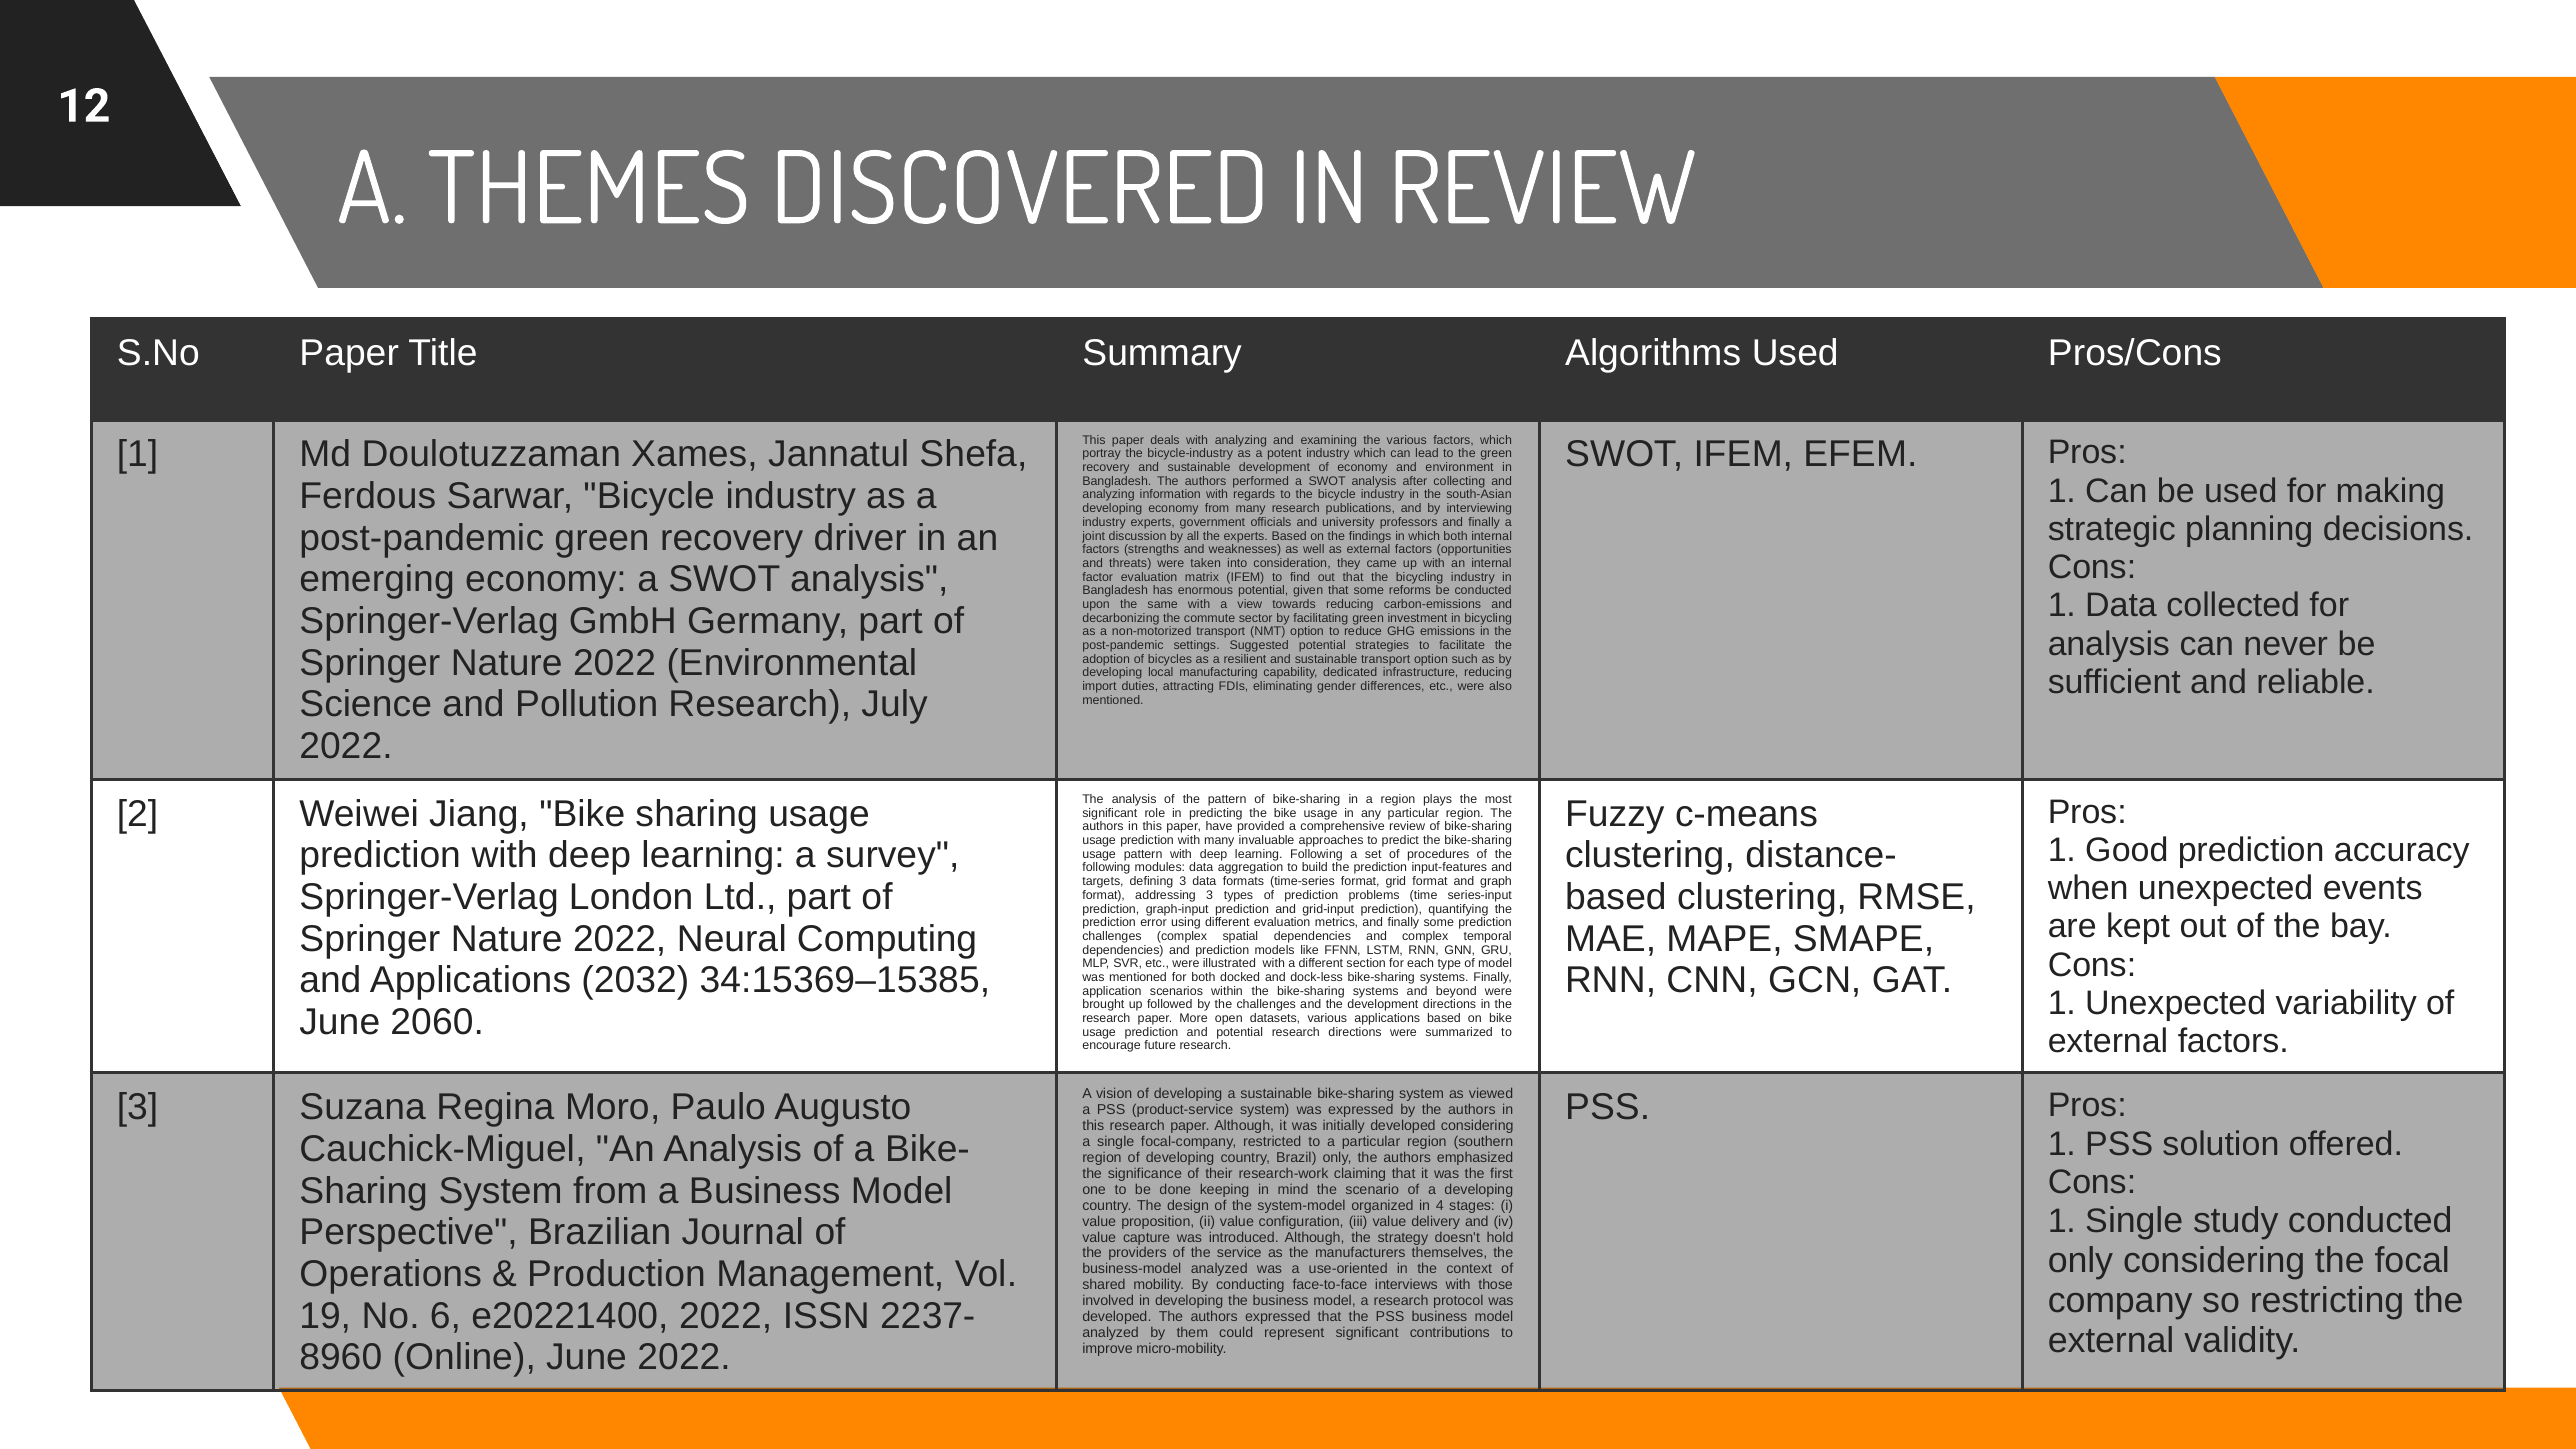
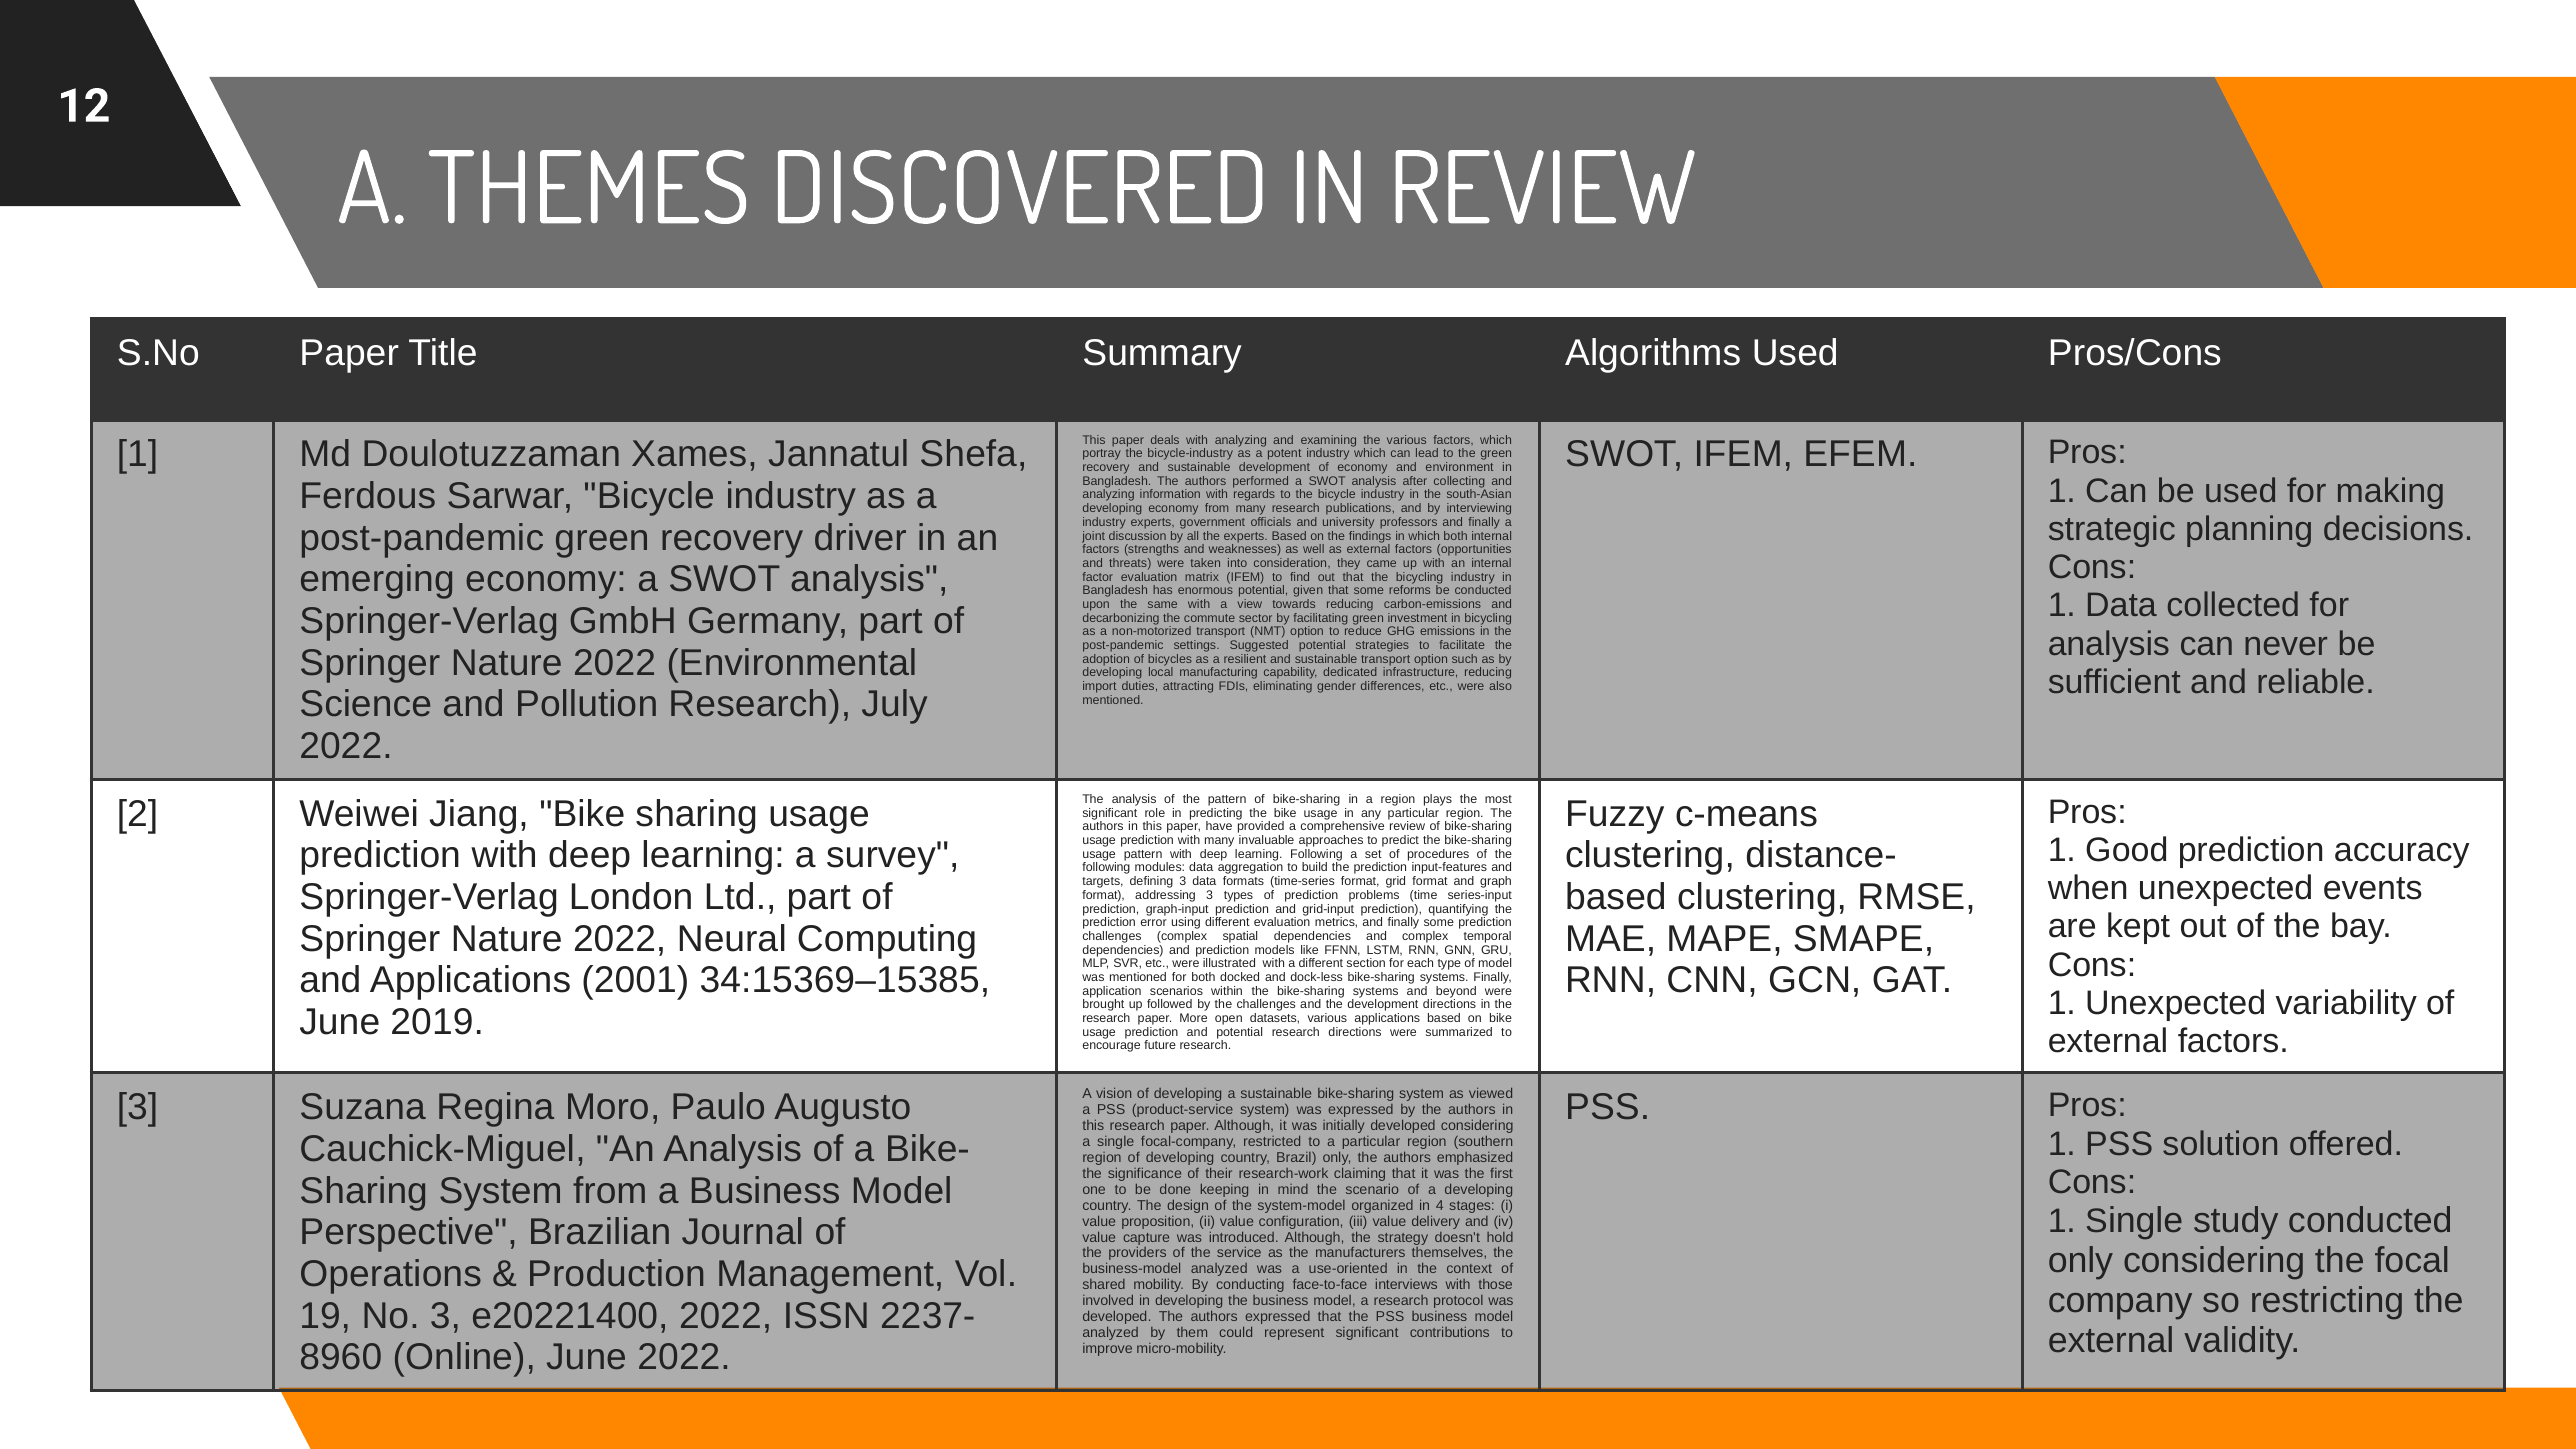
2032: 2032 -> 2001
2060: 2060 -> 2019
No 6: 6 -> 3
